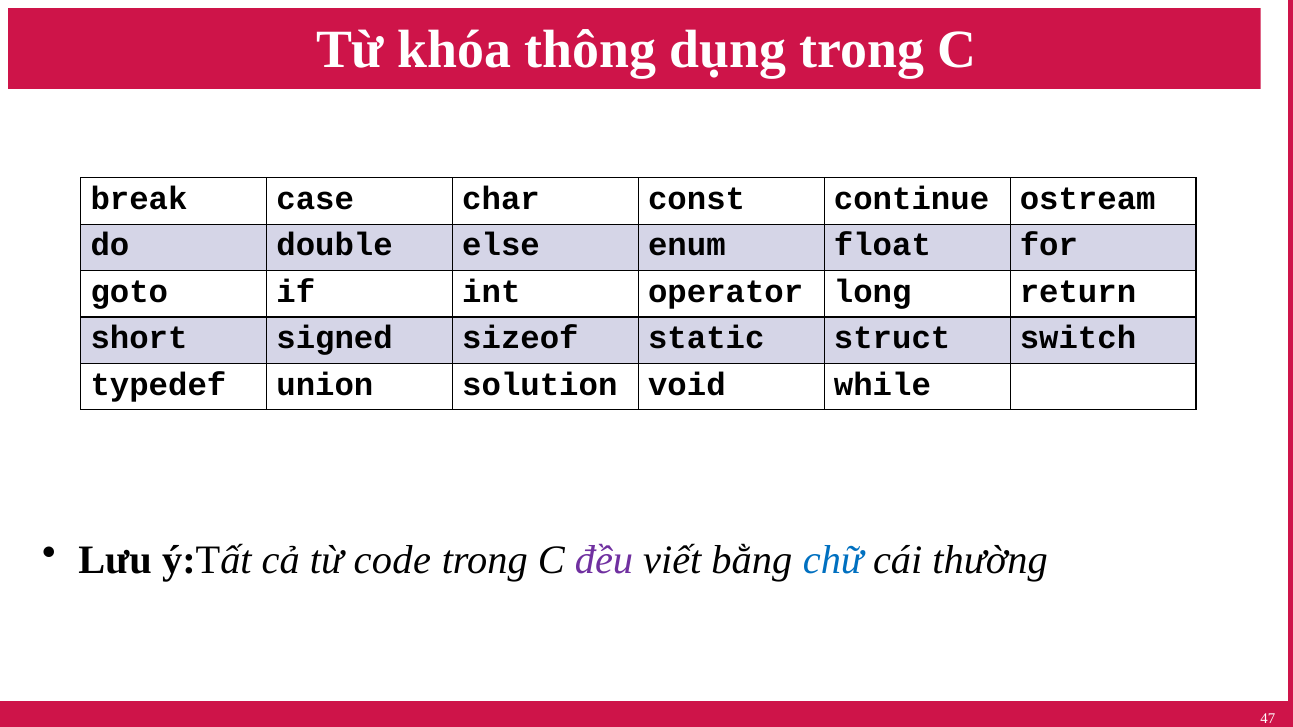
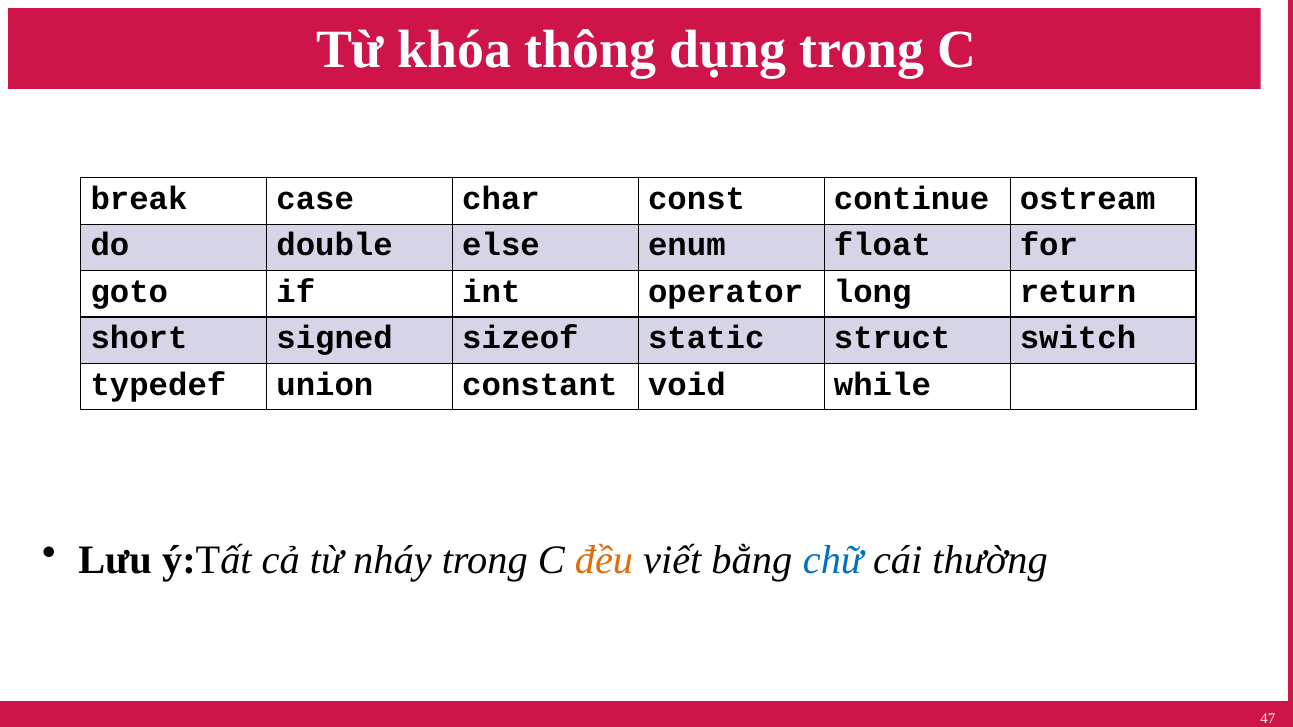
solution: solution -> constant
code: code -> nháy
đều colour: purple -> orange
